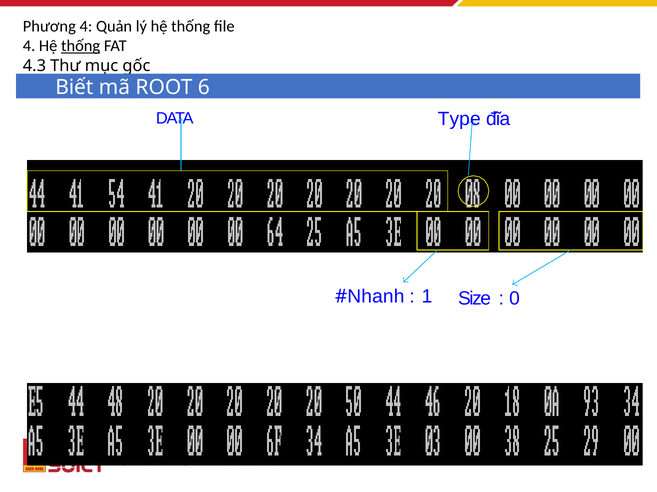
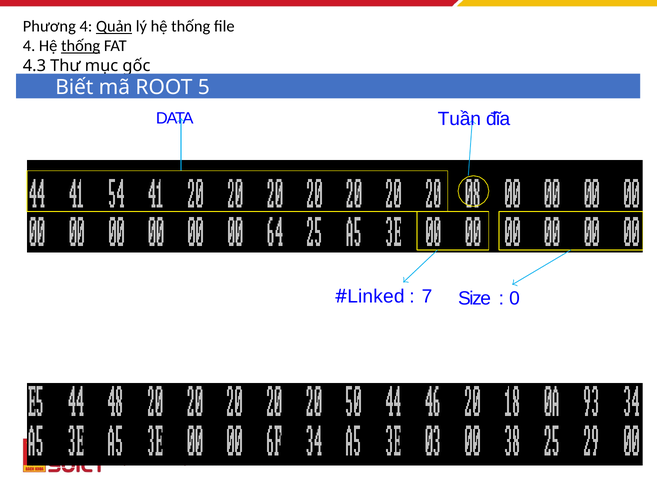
Quản underline: none -> present
6: 6 -> 5
Type: Type -> Tuần
Nhanh: Nhanh -> Linked
1: 1 -> 7
